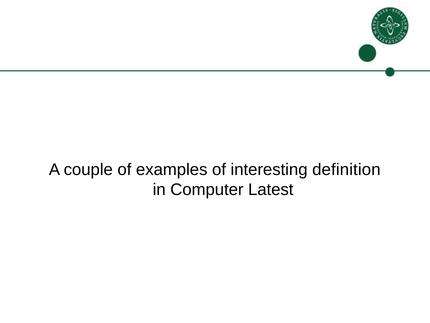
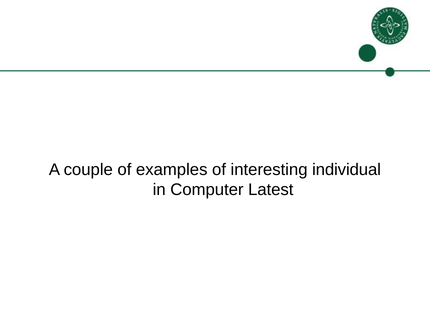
definition: definition -> individual
